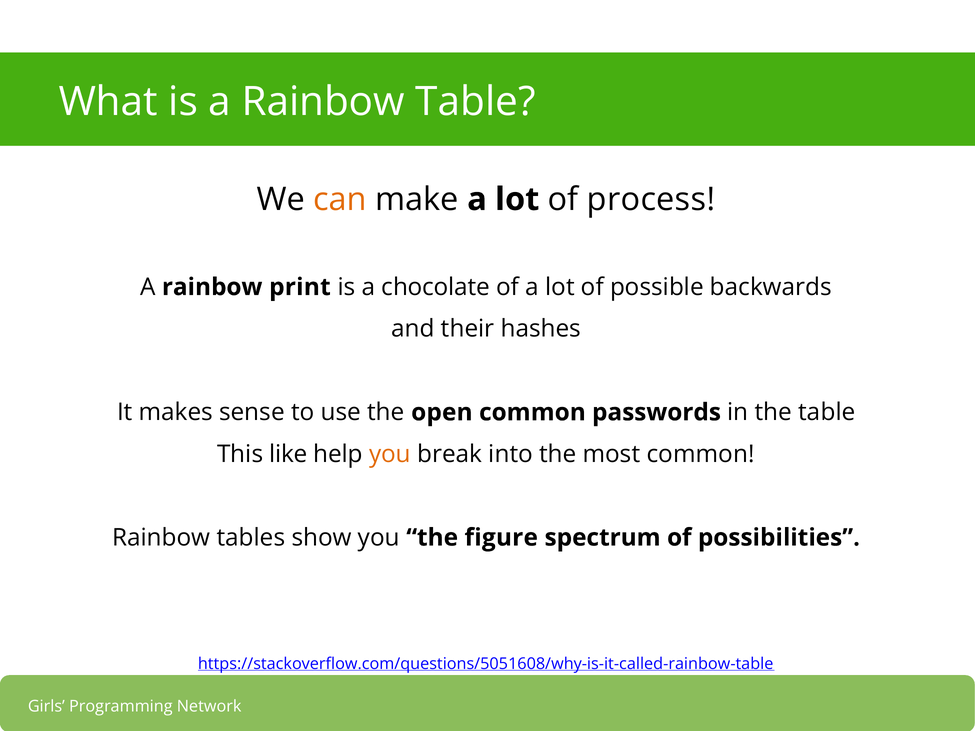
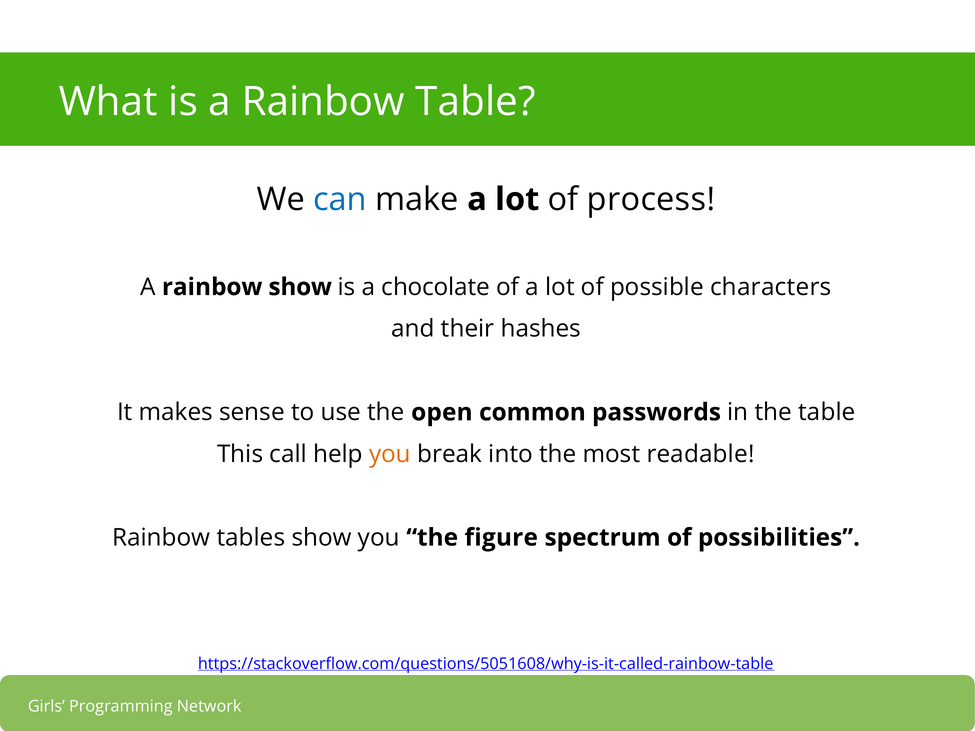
can colour: orange -> blue
rainbow print: print -> show
backwards: backwards -> characters
like: like -> call
most common: common -> readable
